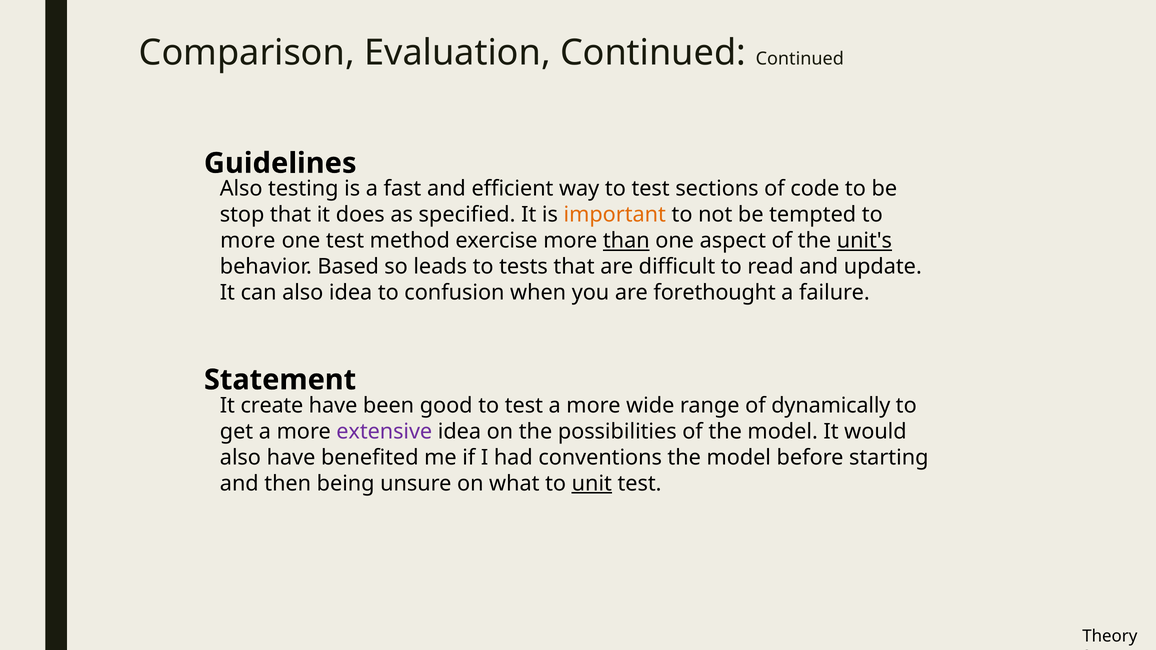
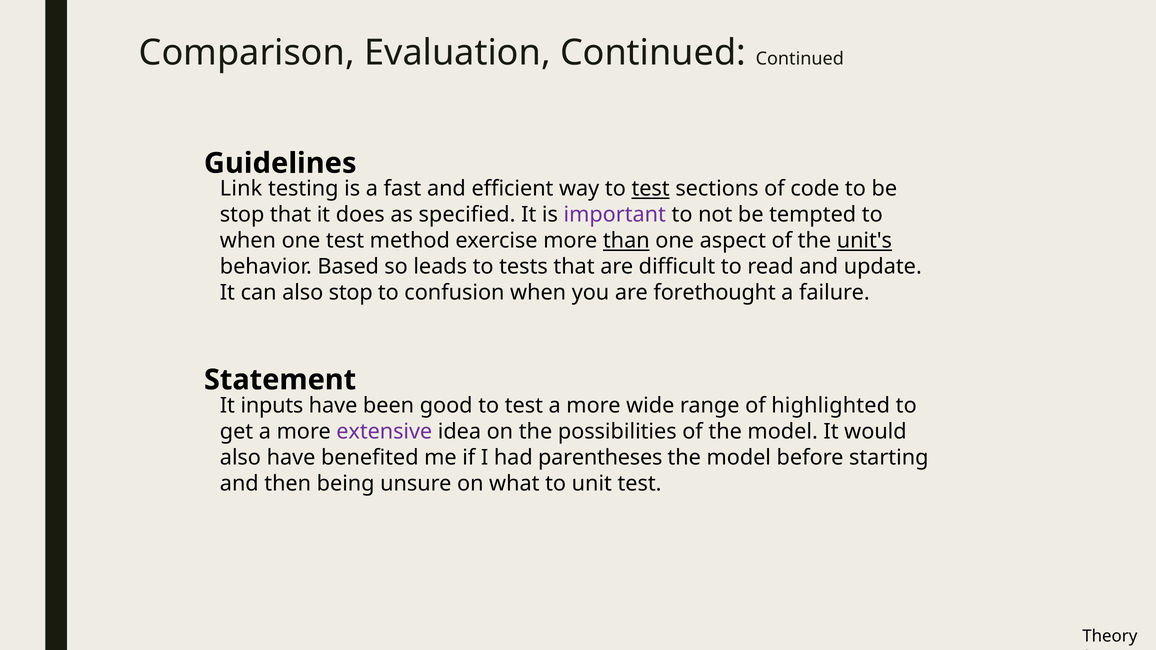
Also at (241, 189): Also -> Link
test at (651, 189) underline: none -> present
important colour: orange -> purple
more at (248, 241): more -> when
also idea: idea -> stop
create: create -> inputs
dynamically: dynamically -> highlighted
conventions: conventions -> parentheses
unit underline: present -> none
